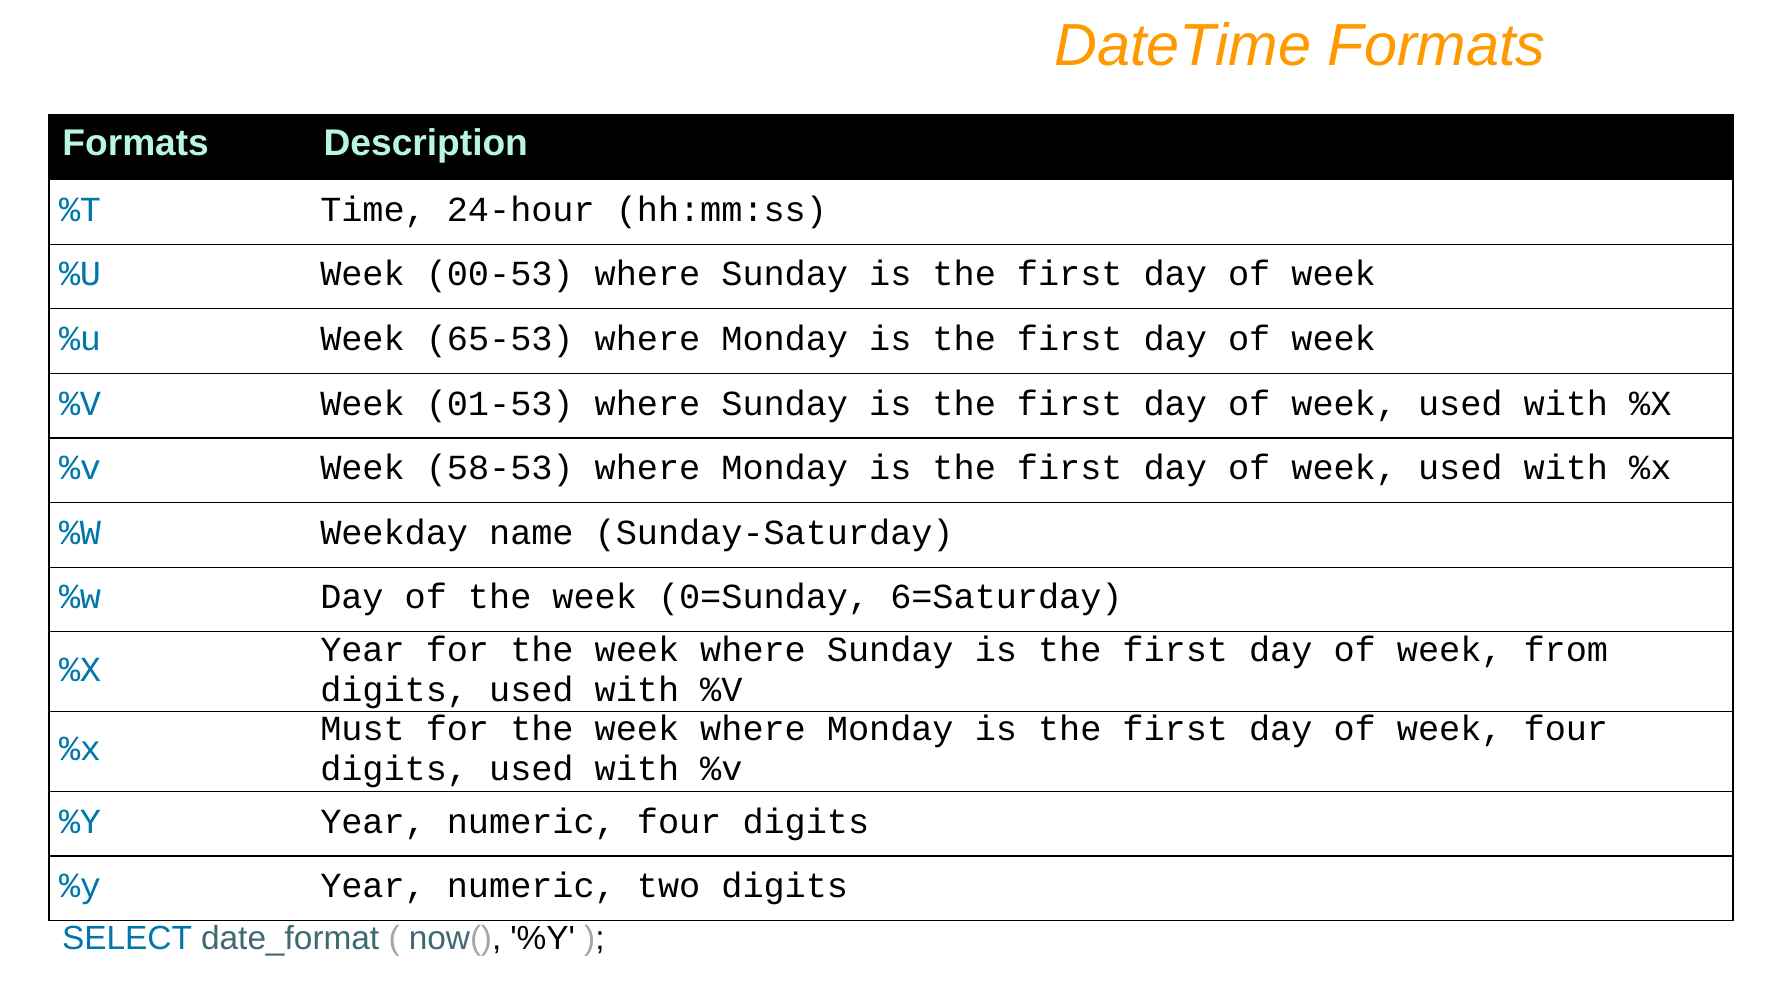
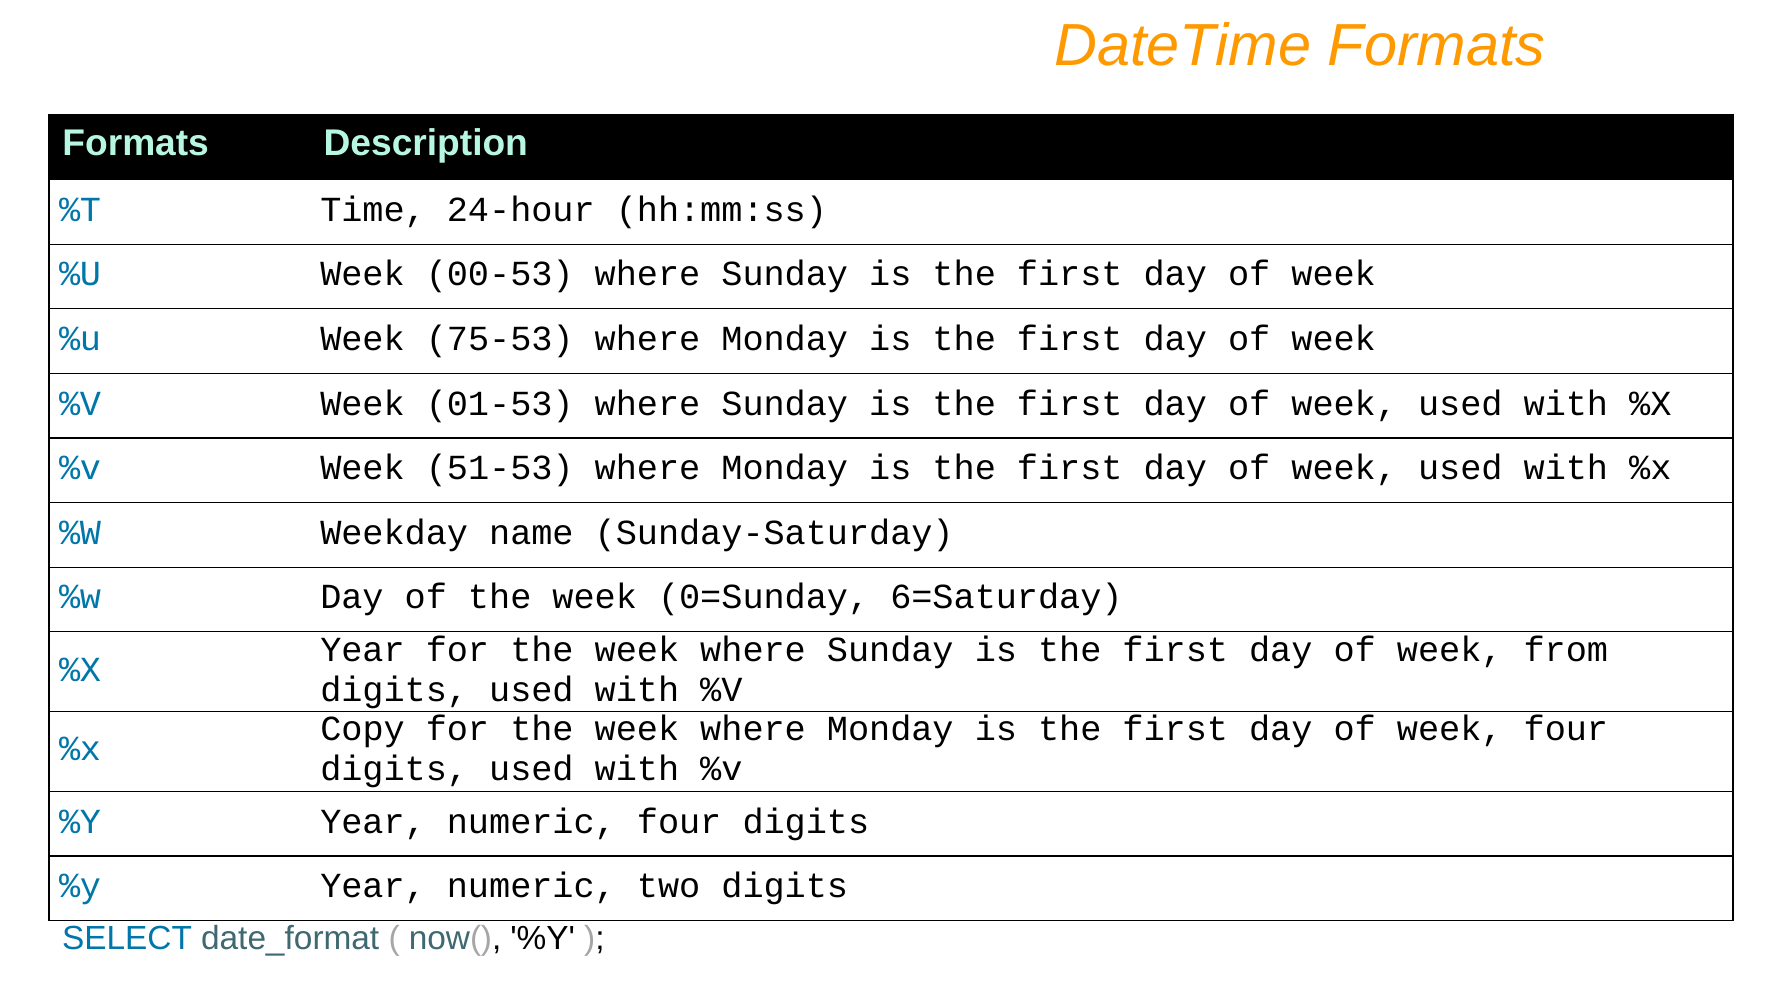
65-53: 65-53 -> 75-53
58-53: 58-53 -> 51-53
Must: Must -> Copy
